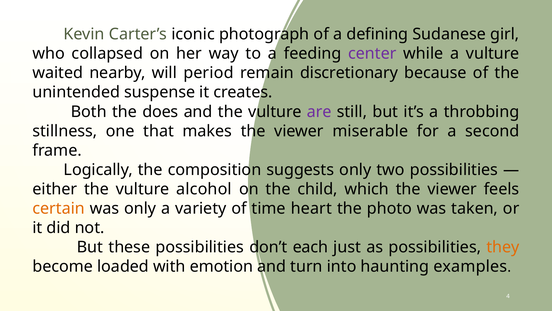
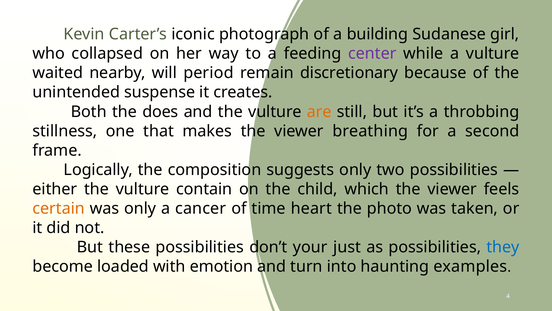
defining: defining -> building
are colour: purple -> orange
miserable: miserable -> breathing
alcohol: alcohol -> contain
variety: variety -> cancer
each: each -> your
they colour: orange -> blue
